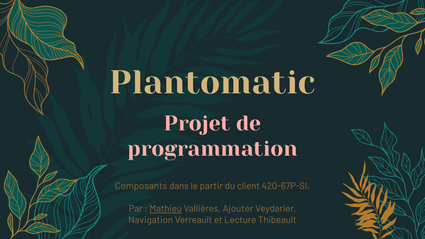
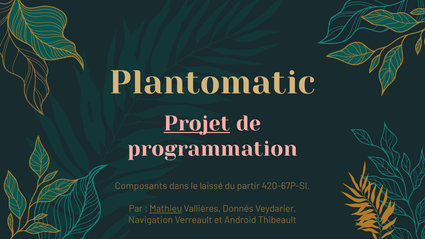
Projet underline: none -> present
partir: partir -> laissé
client: client -> partir
Ajouter: Ajouter -> Donnés
Lecture: Lecture -> Android
